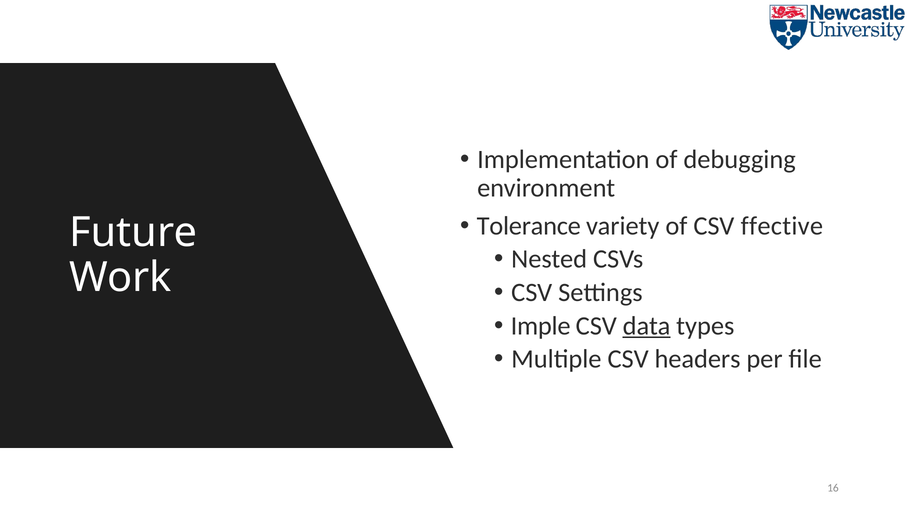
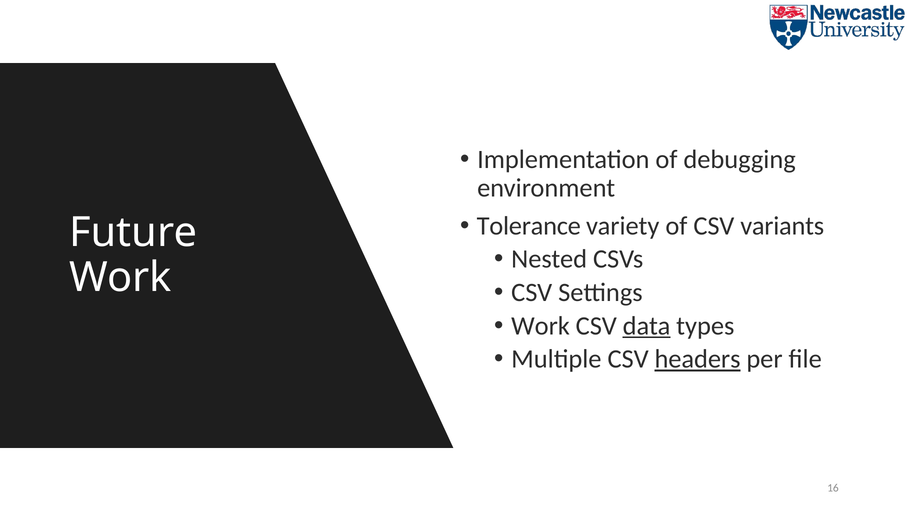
ffective: ffective -> variants
Imple at (541, 326): Imple -> Work
headers underline: none -> present
